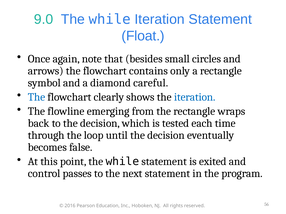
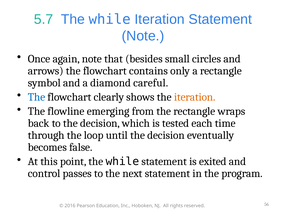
9.0: 9.0 -> 5.7
Float at (143, 36): Float -> Note
iteration at (195, 97) colour: blue -> orange
